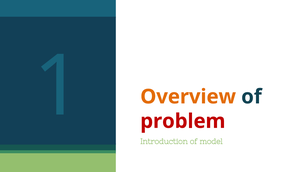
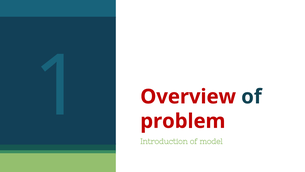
Overview colour: orange -> red
